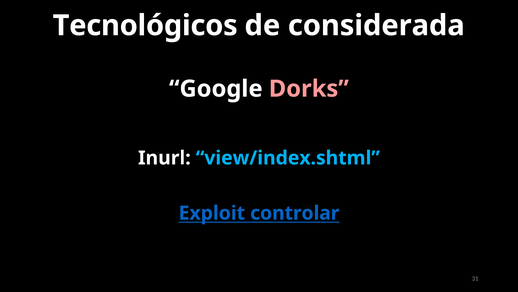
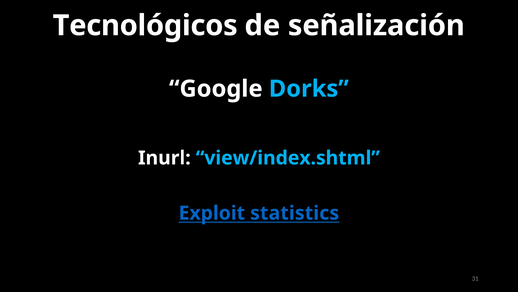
considerada: considerada -> señalización
Dorks colour: pink -> light blue
controlar: controlar -> statistics
